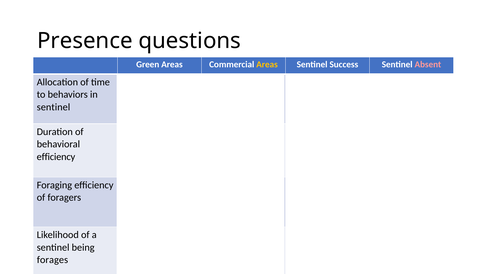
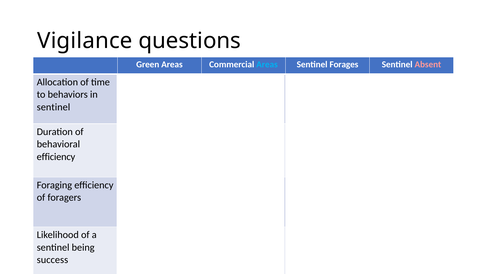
Presence: Presence -> Vigilance
Areas at (267, 65) colour: yellow -> light blue
Success: Success -> Forages
forages: forages -> success
